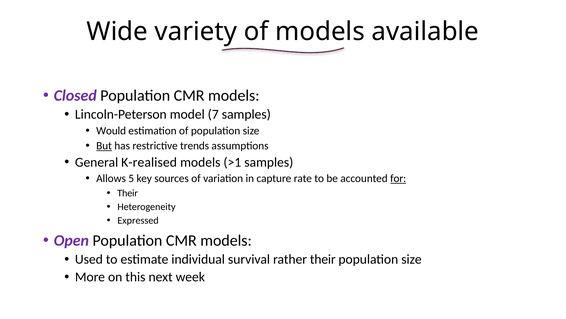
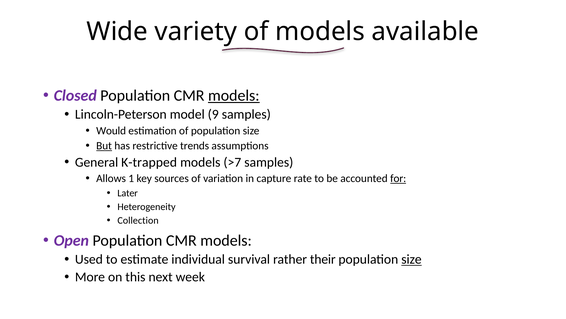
models at (234, 95) underline: none -> present
7: 7 -> 9
K-realised: K-realised -> K-trapped
>1: >1 -> >7
5: 5 -> 1
Their at (128, 193): Their -> Later
Expressed: Expressed -> Collection
size at (411, 259) underline: none -> present
